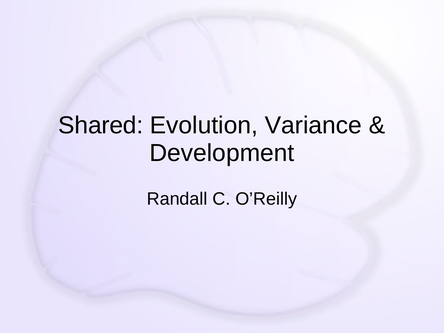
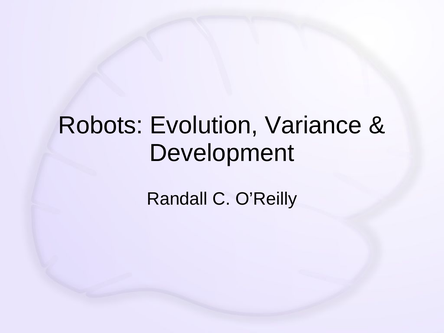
Shared: Shared -> Robots
